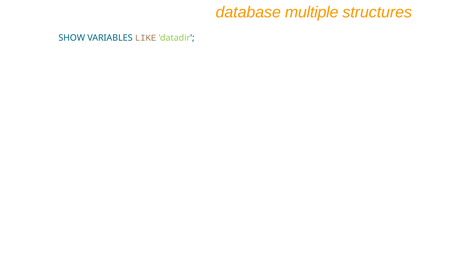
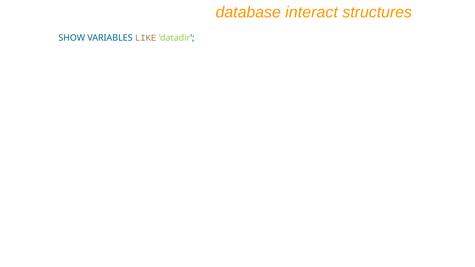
multiple: multiple -> interact
